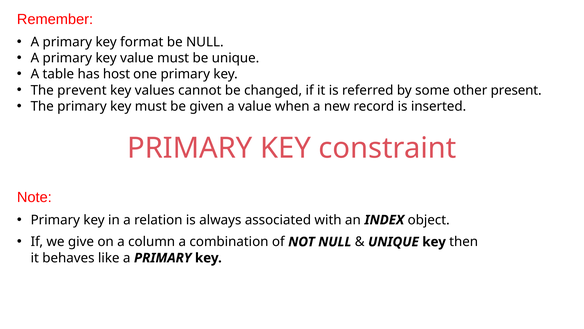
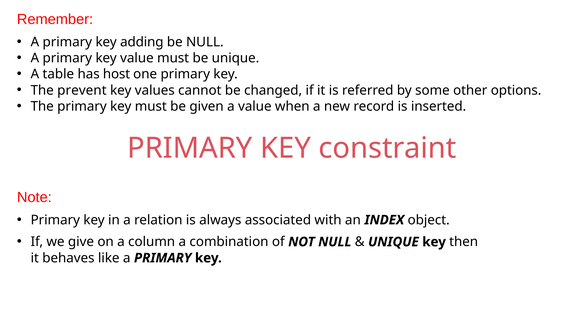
format: format -> adding
present: present -> options
